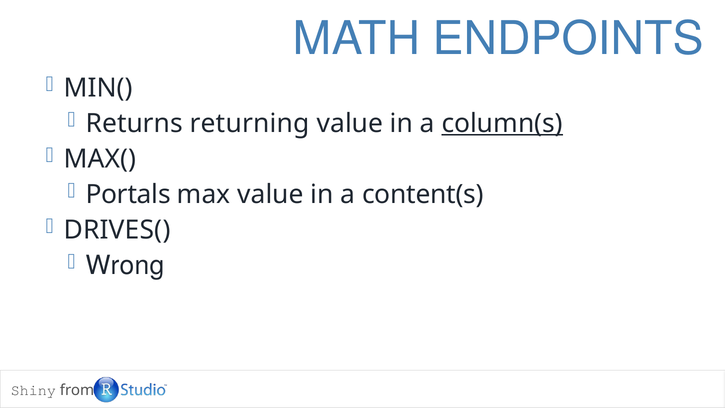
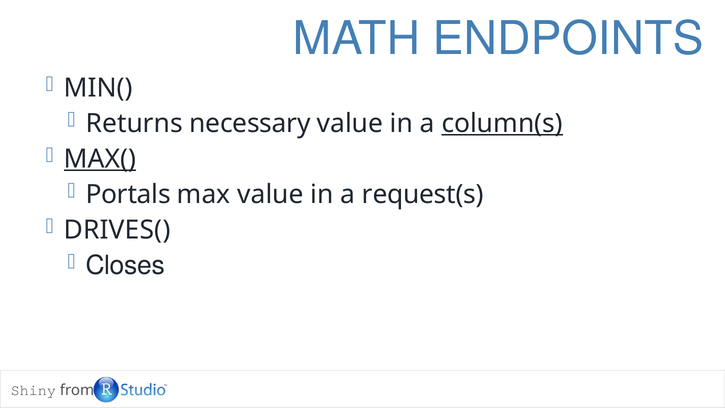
returning: returning -> necessary
MAX( underline: none -> present
content(s: content(s -> request(s
Wrong: Wrong -> Closes
